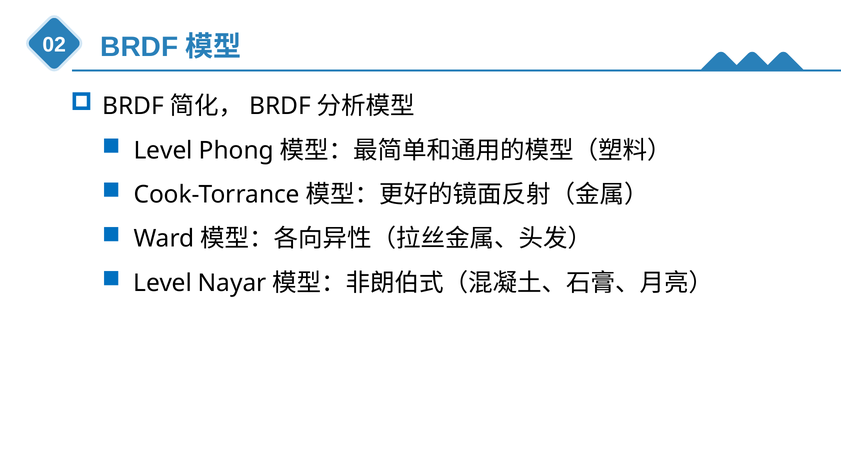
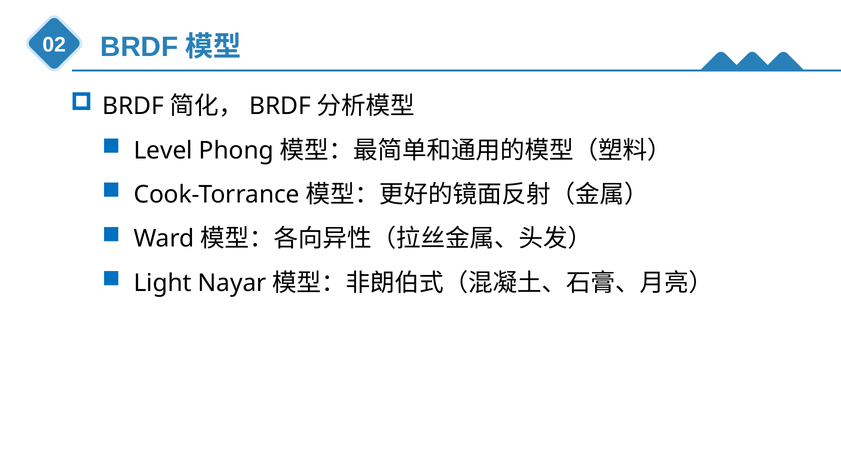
Level at (163, 283): Level -> Light
